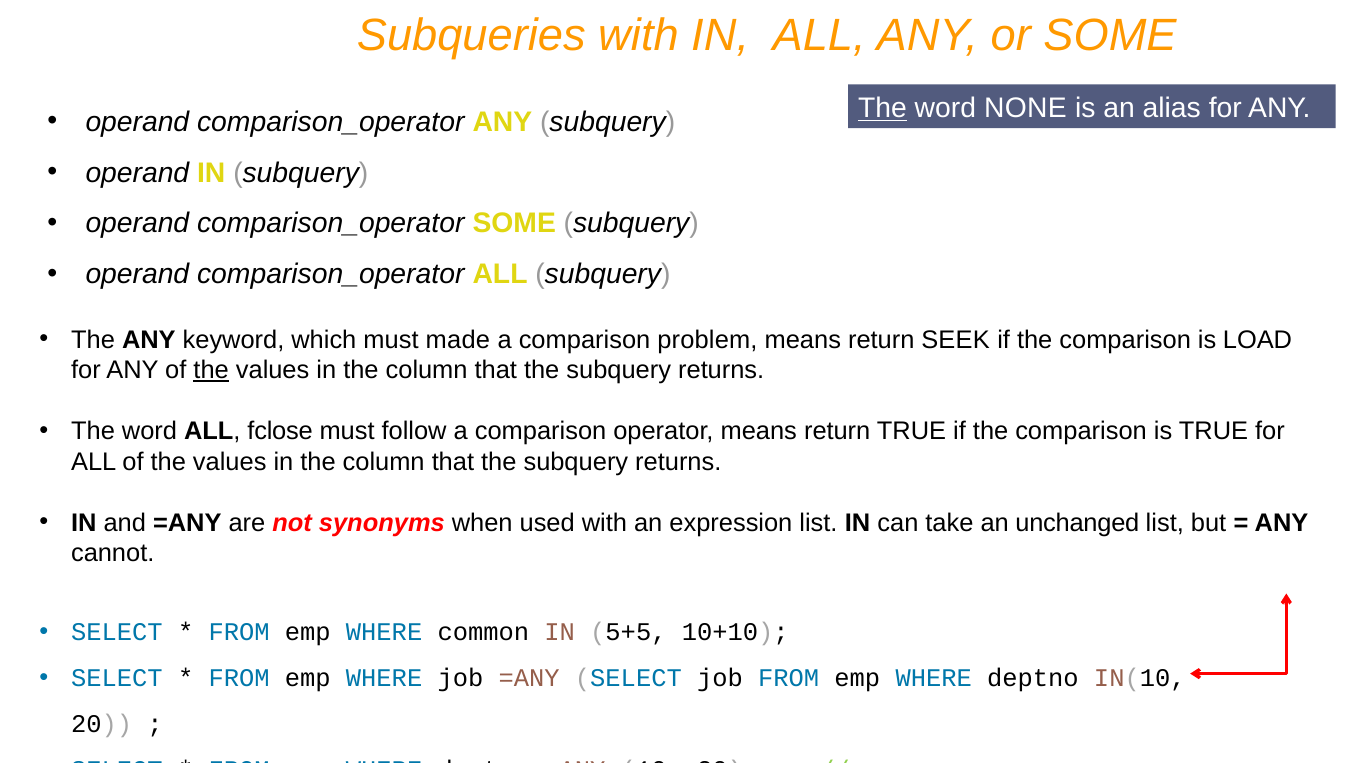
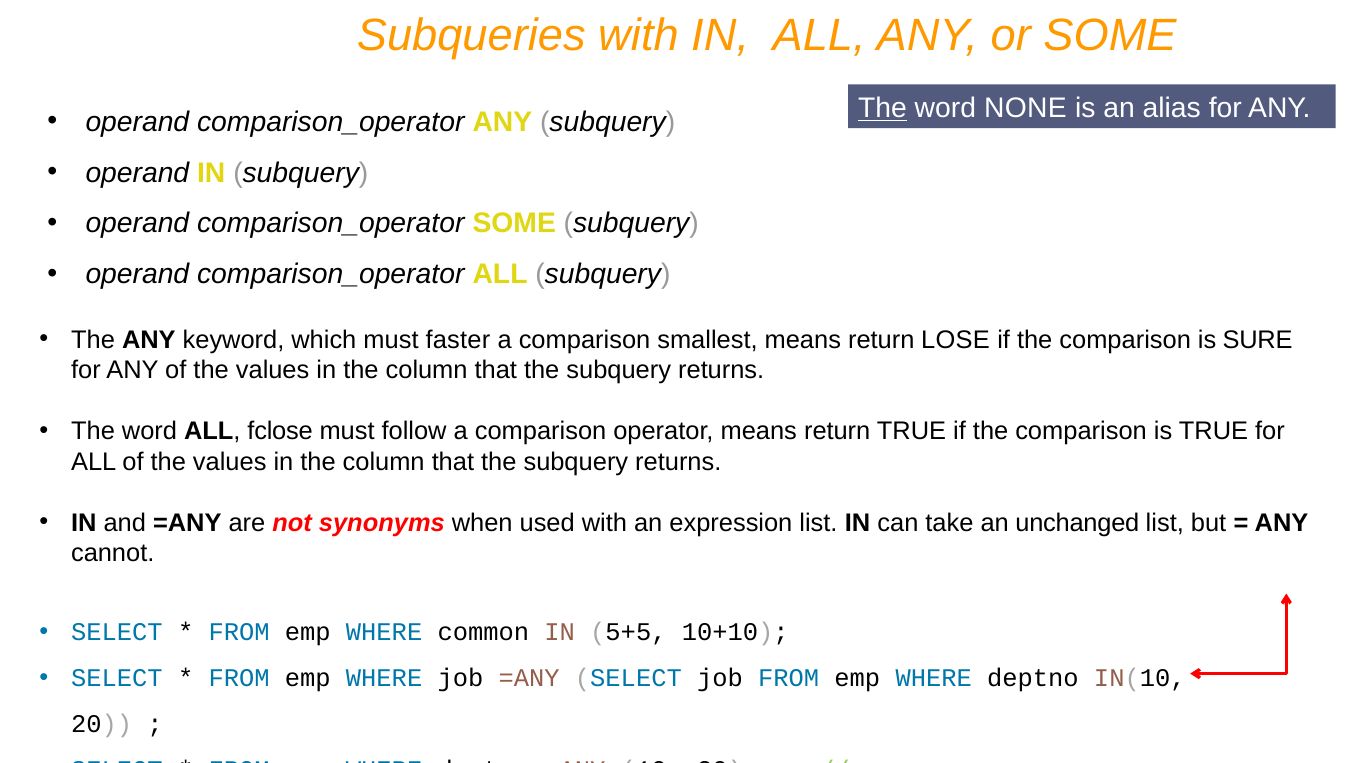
made: made -> faster
problem: problem -> smallest
SEEK: SEEK -> LOSE
LOAD: LOAD -> SURE
the at (211, 370) underline: present -> none
